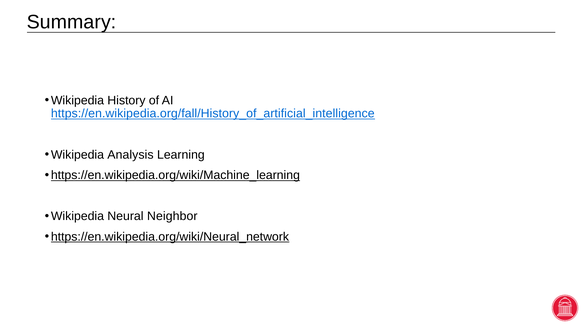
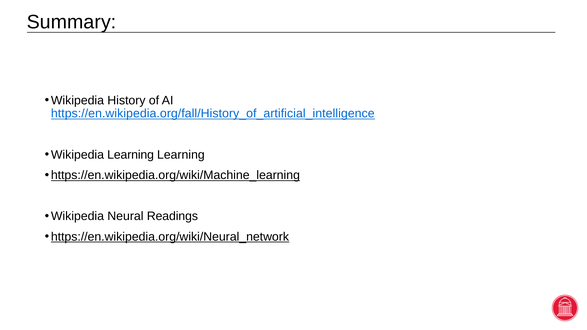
Wikipedia Analysis: Analysis -> Learning
Neighbor: Neighbor -> Readings
